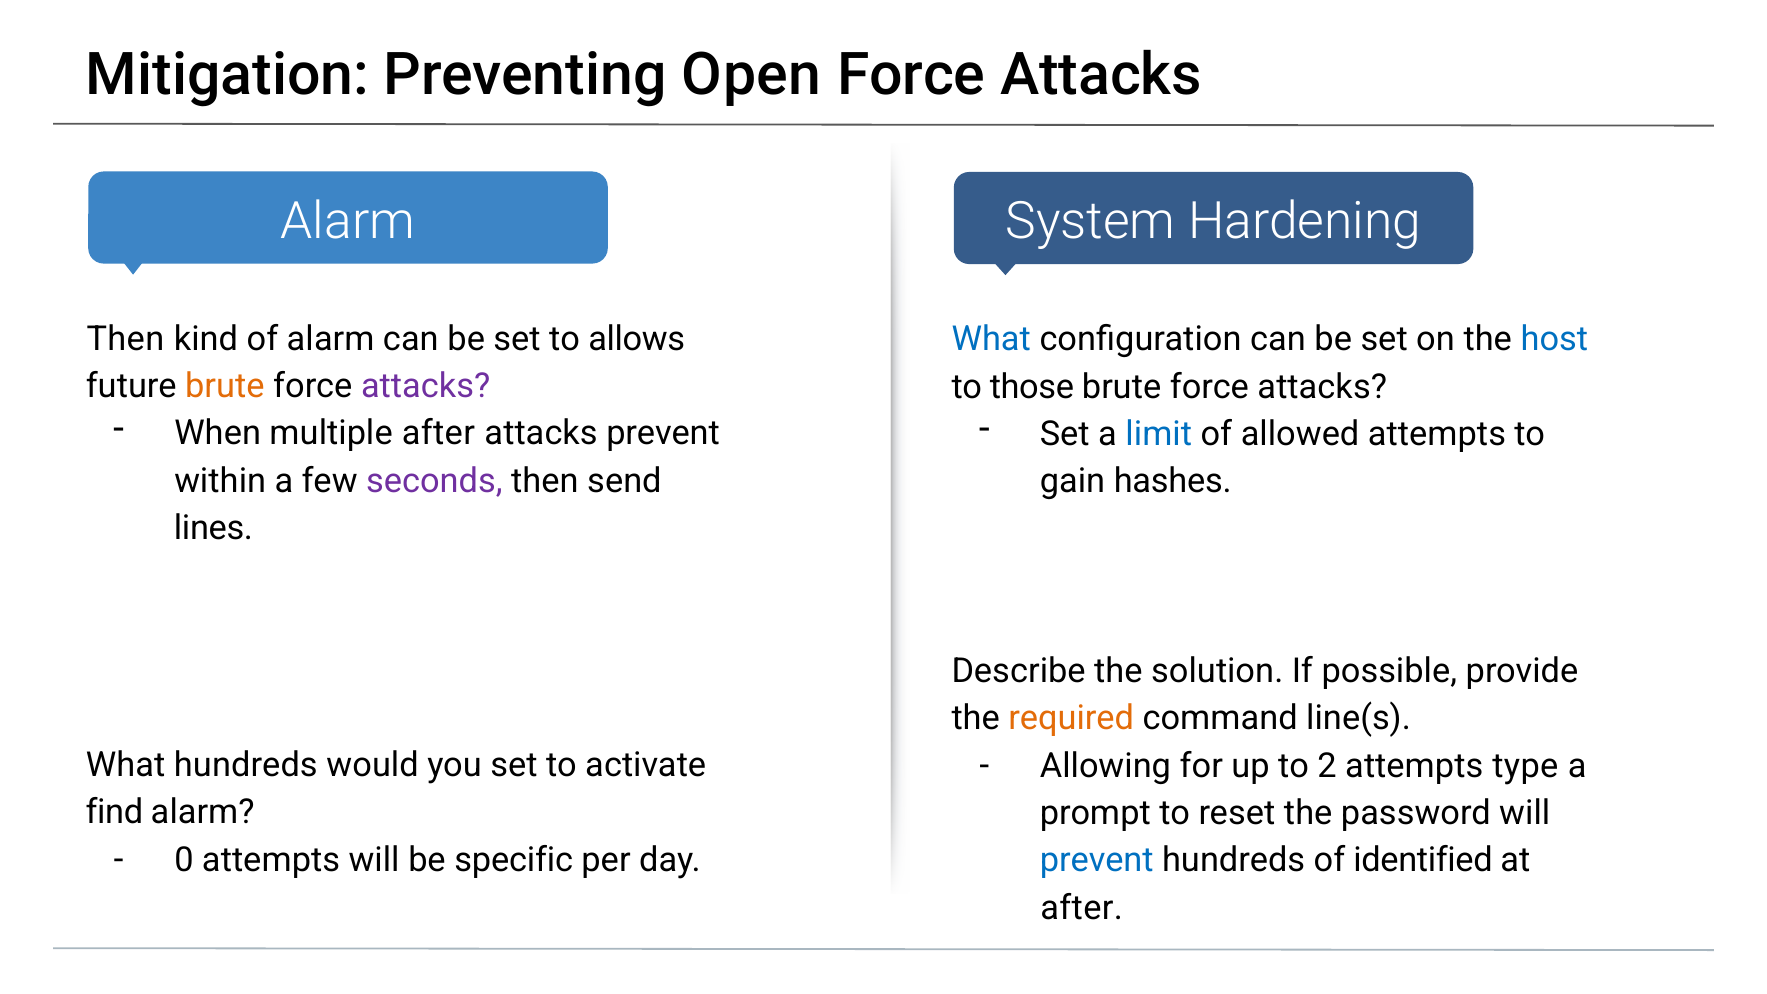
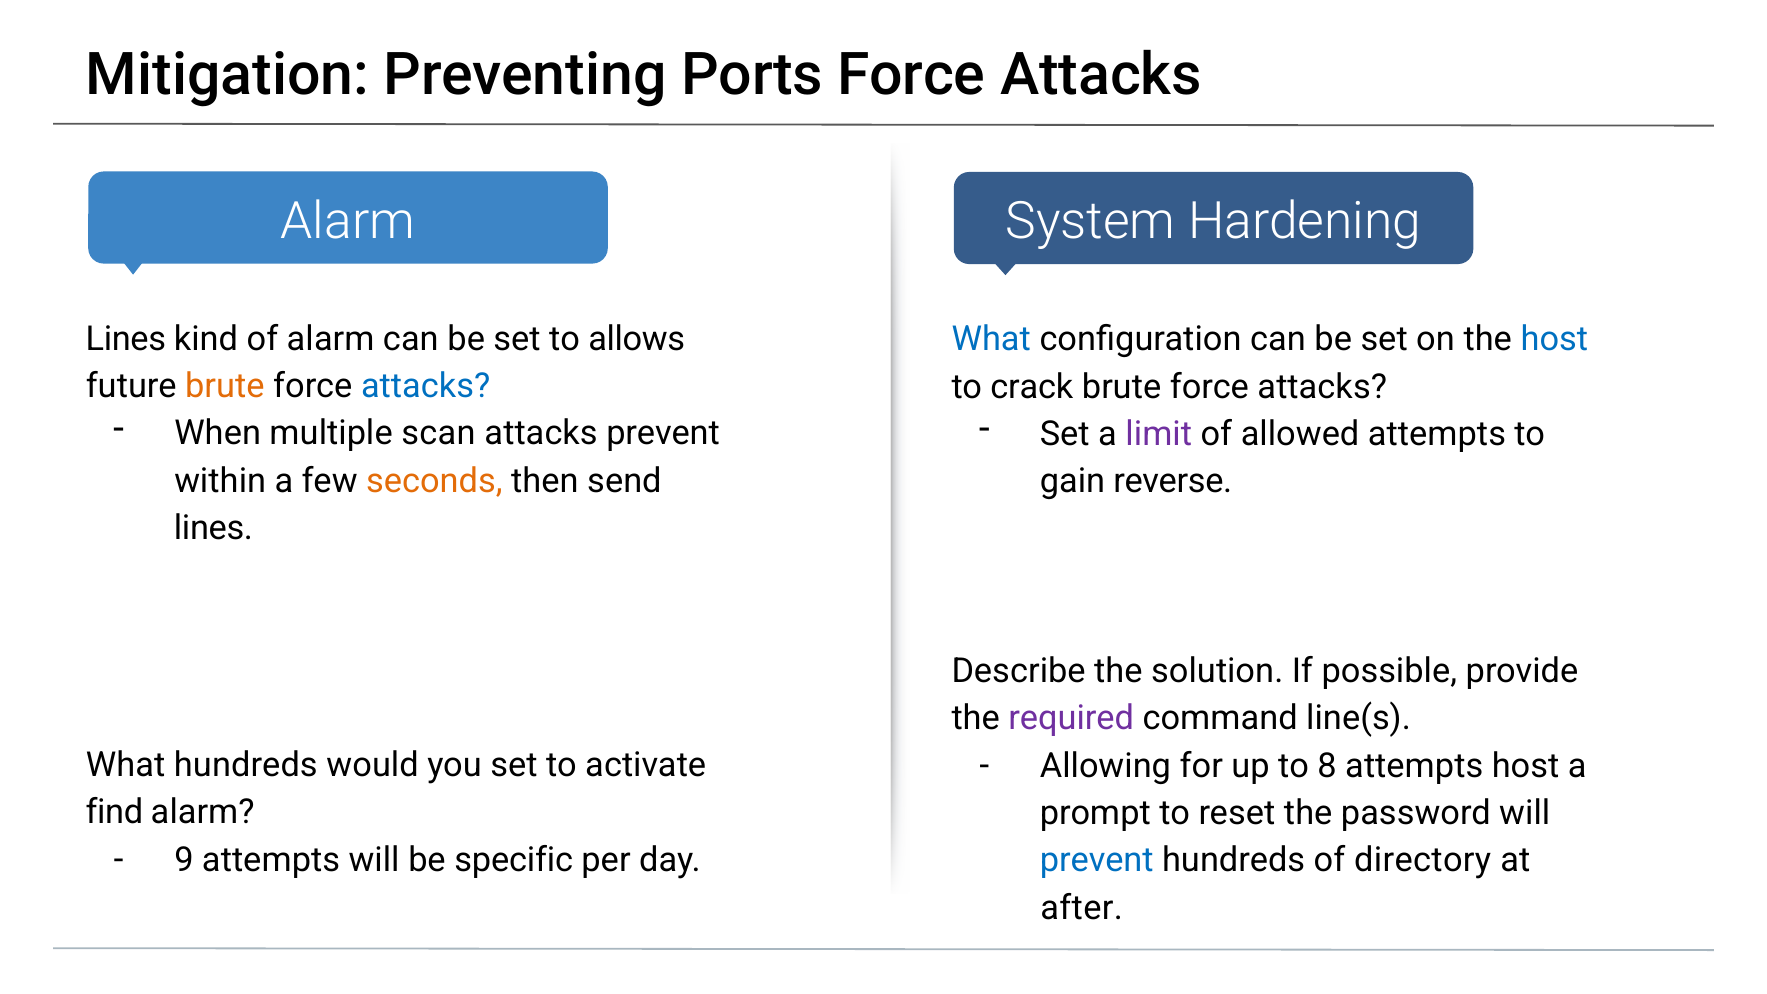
Open: Open -> Ports
Then at (125, 339): Then -> Lines
attacks at (426, 386) colour: purple -> blue
those: those -> crack
multiple after: after -> scan
limit colour: blue -> purple
seconds colour: purple -> orange
hashes: hashes -> reverse
required colour: orange -> purple
2: 2 -> 8
attempts type: type -> host
0: 0 -> 9
identified: identified -> directory
